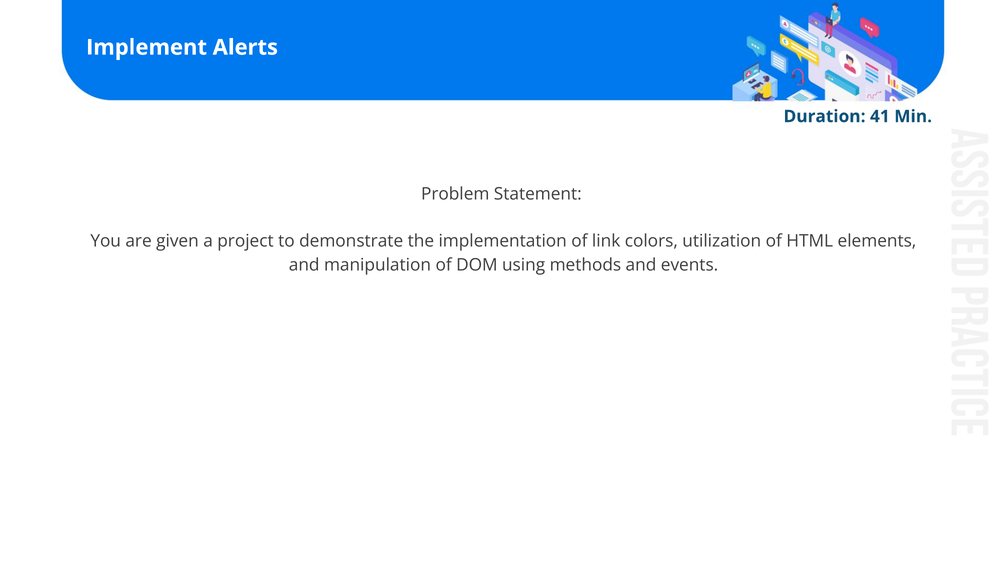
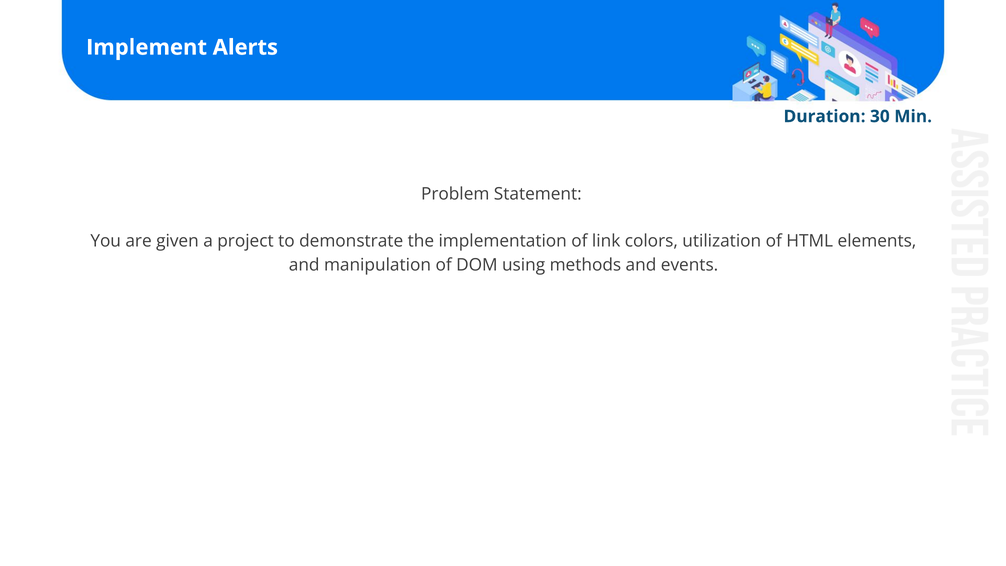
41: 41 -> 30
